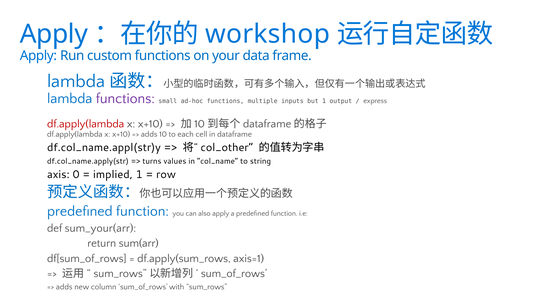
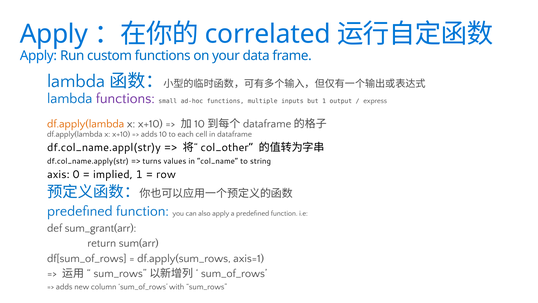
workshop: workshop -> correlated
df.apply(lambda at (86, 124) colour: red -> orange
sum_your(arr: sum_your(arr -> sum_grant(arr
